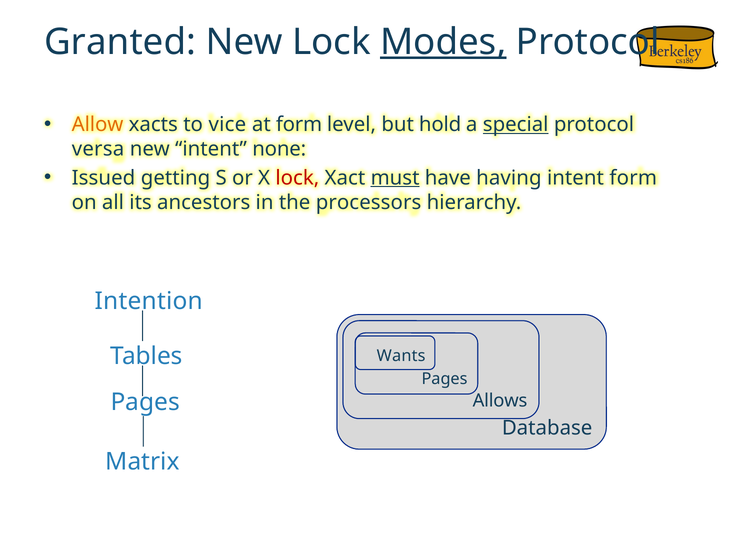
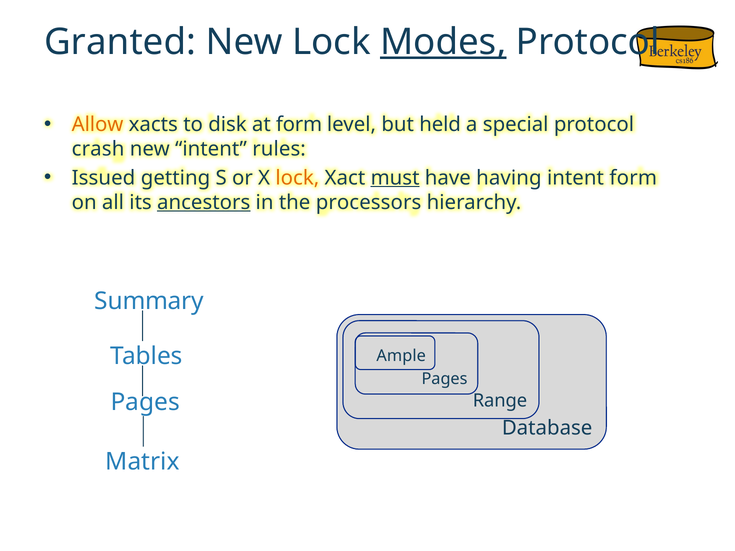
vice: vice -> disk
hold: hold -> held
special underline: present -> none
versa: versa -> crash
none: none -> rules
lock at (297, 178) colour: red -> orange
ancestors underline: none -> present
Intention: Intention -> Summary
Wants: Wants -> Ample
Allows: Allows -> Range
